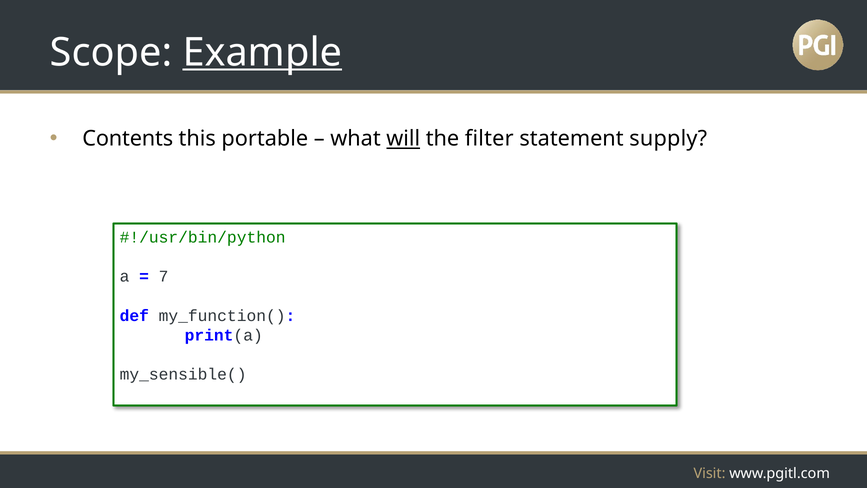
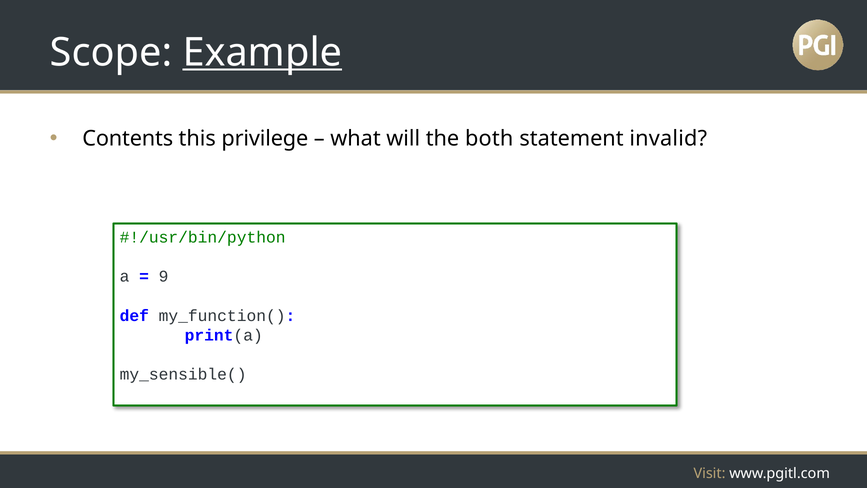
portable: portable -> privilege
will underline: present -> none
filter: filter -> both
supply: supply -> invalid
7: 7 -> 9
